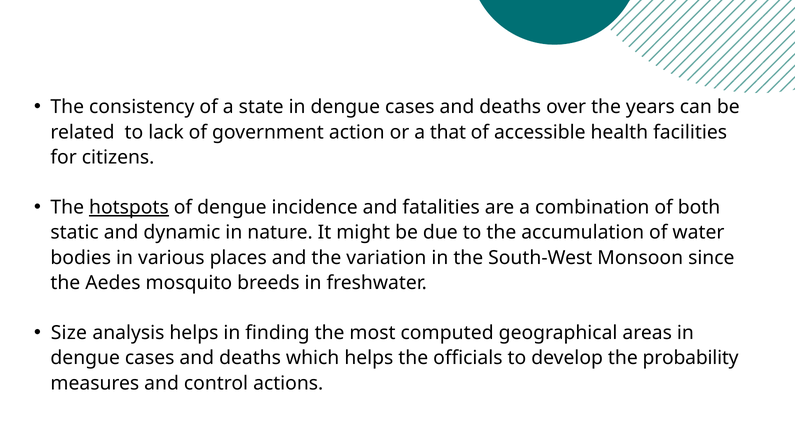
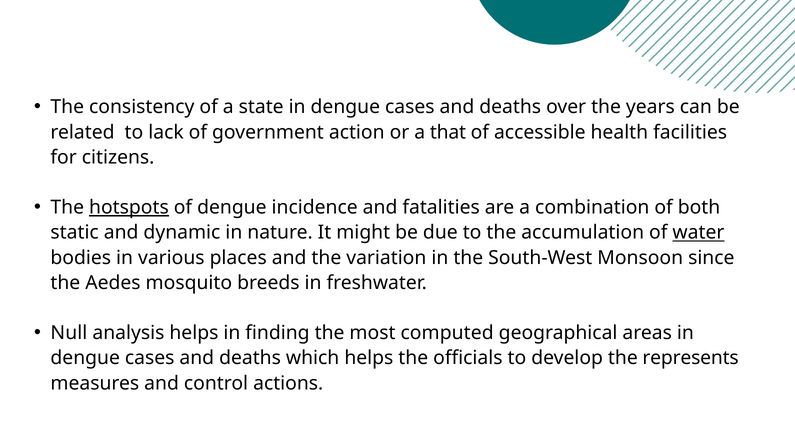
water underline: none -> present
Size: Size -> Null
probability: probability -> represents
